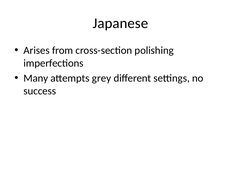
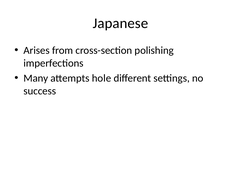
grey: grey -> hole
